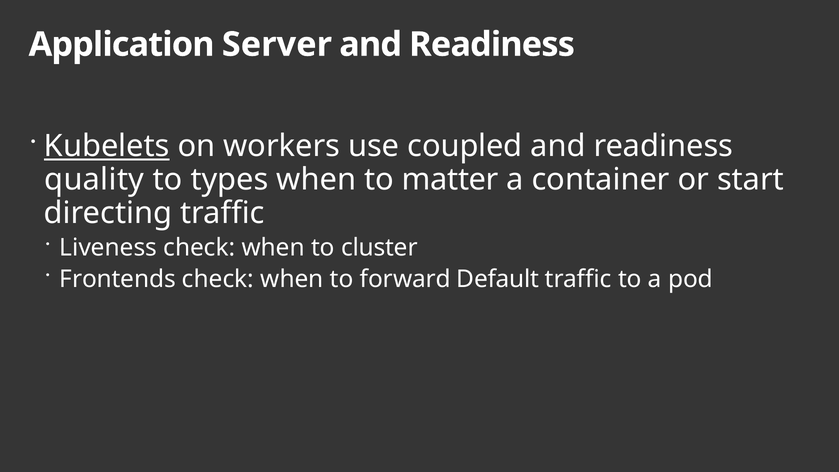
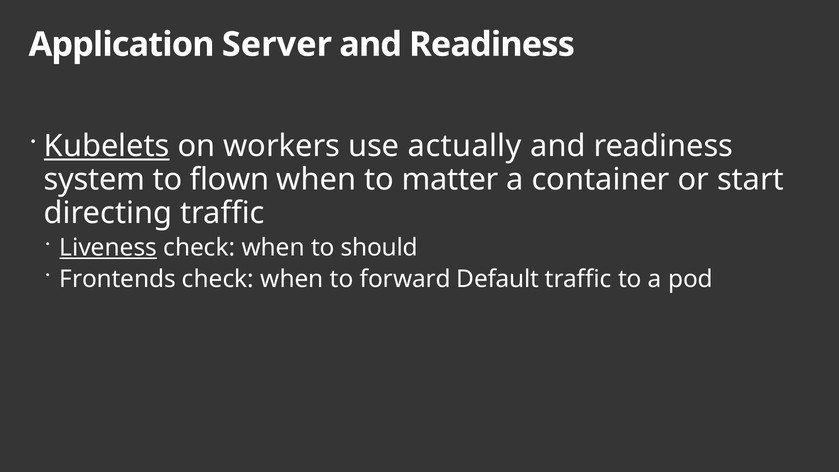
coupled: coupled -> actually
quality: quality -> system
types: types -> flown
Liveness underline: none -> present
cluster: cluster -> should
